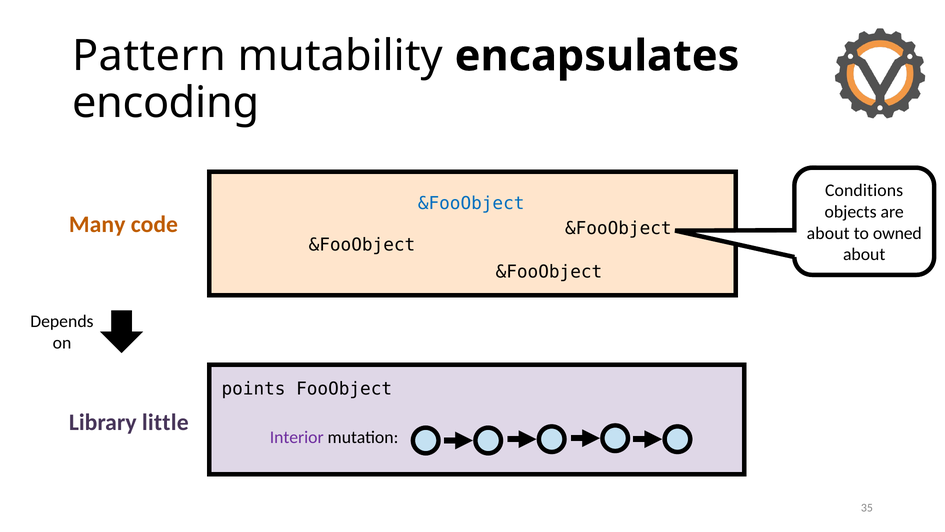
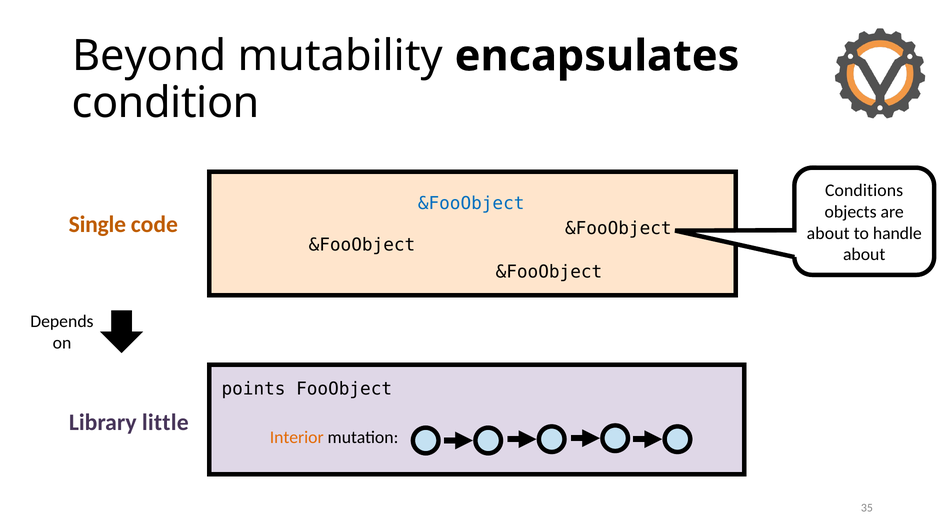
Pattern: Pattern -> Beyond
encoding: encoding -> condition
Many: Many -> Single
owned: owned -> handle
Interior colour: purple -> orange
